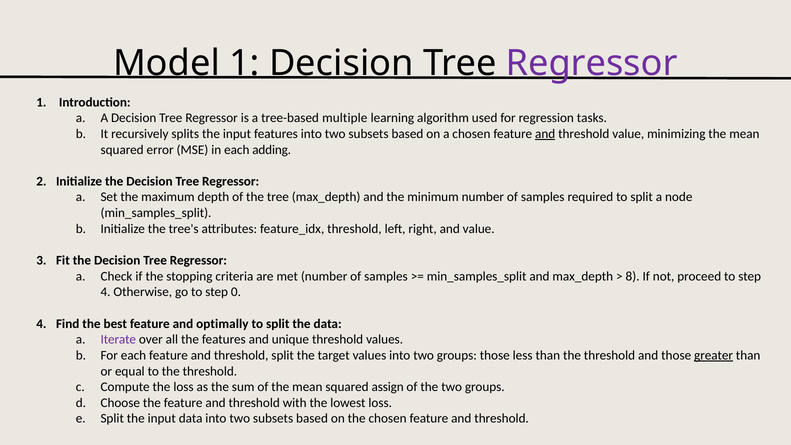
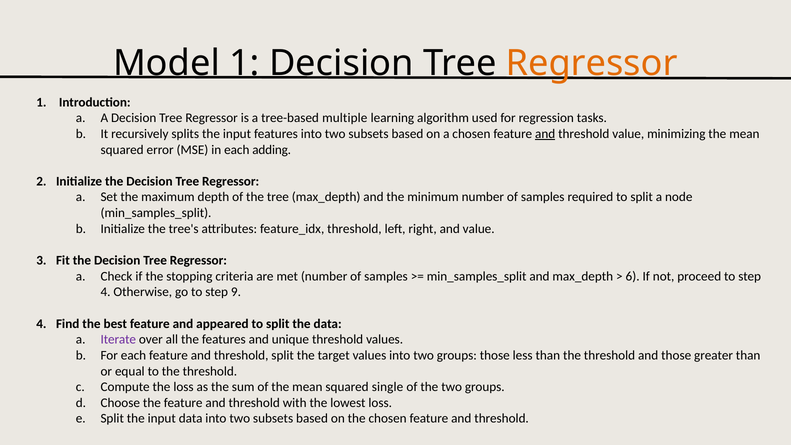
Regressor at (592, 63) colour: purple -> orange
8: 8 -> 6
0: 0 -> 9
optimally: optimally -> appeared
greater underline: present -> none
assign: assign -> single
